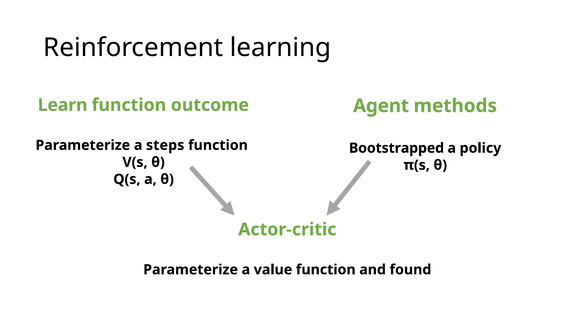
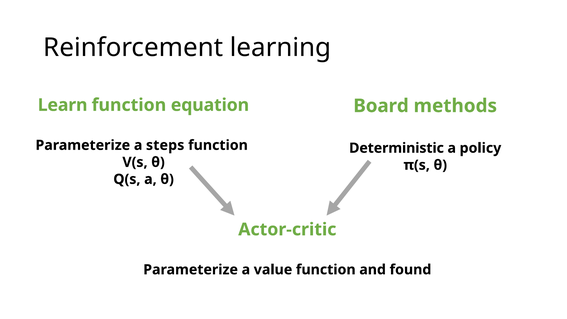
outcome: outcome -> equation
Agent: Agent -> Board
Bootstrapped: Bootstrapped -> Deterministic
